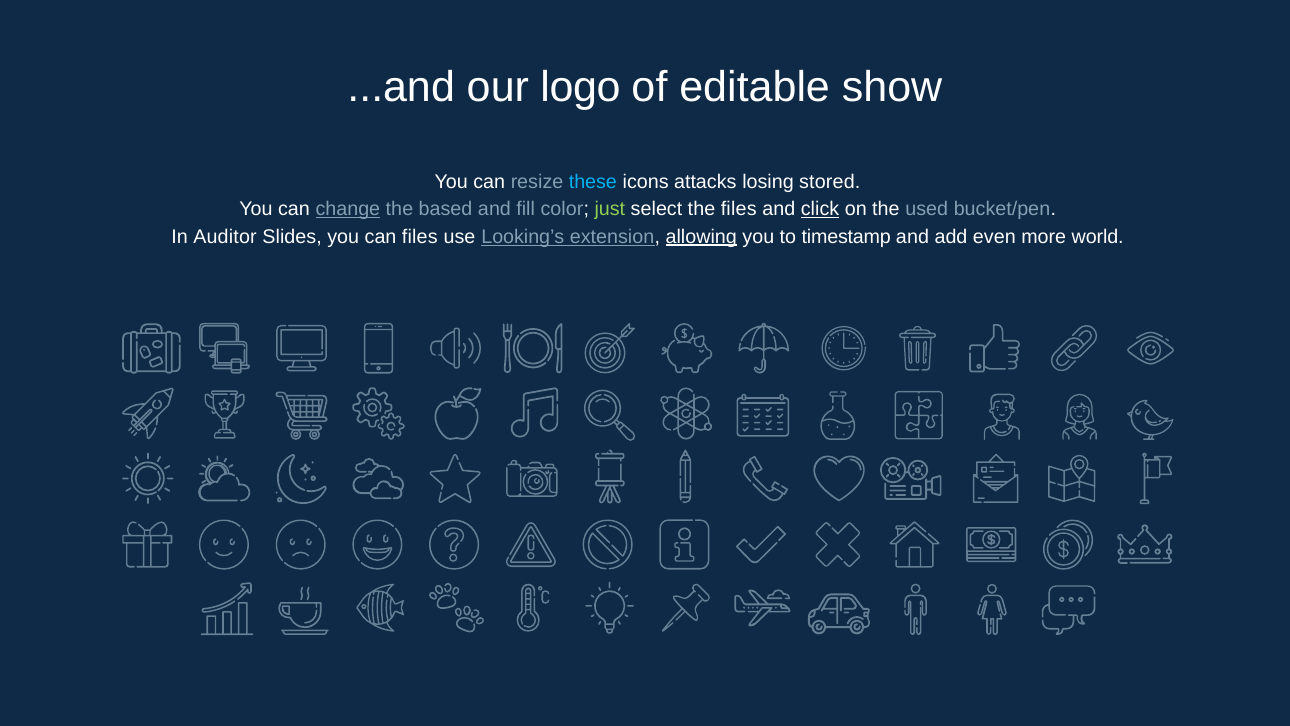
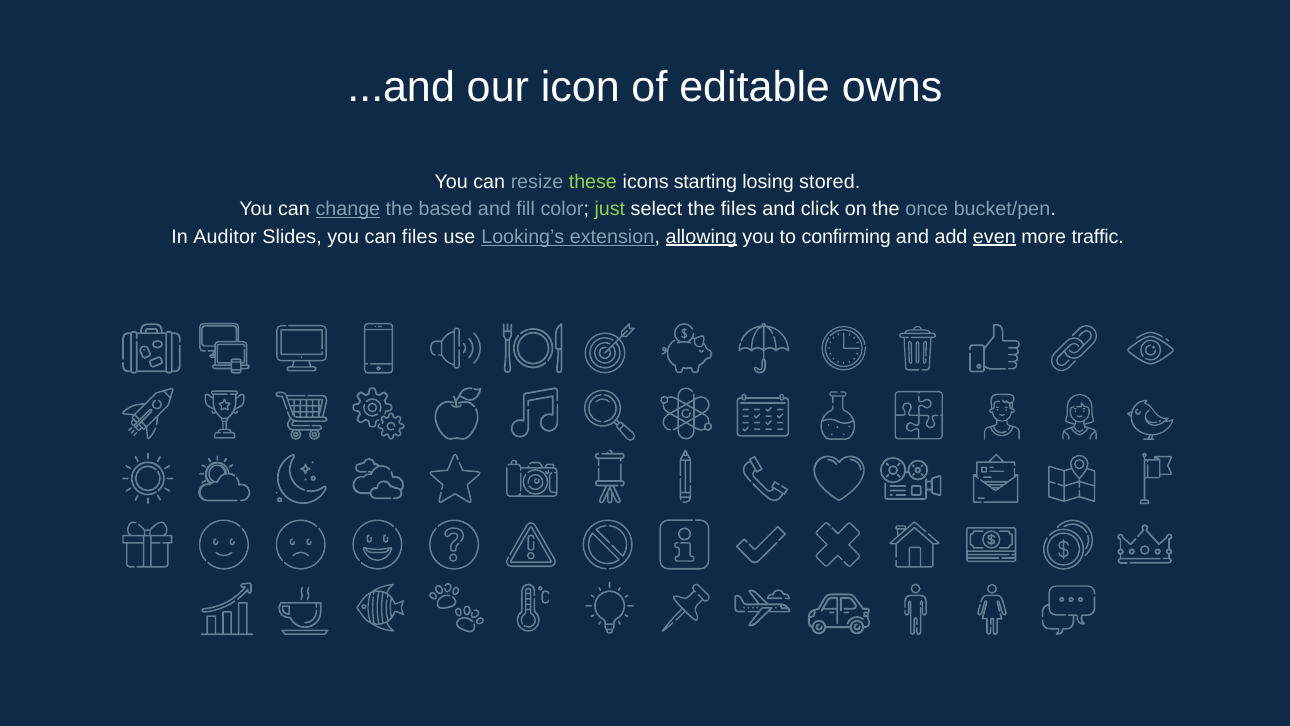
logo: logo -> icon
show: show -> owns
these colour: light blue -> light green
attacks: attacks -> starting
click underline: present -> none
used: used -> once
timestamp: timestamp -> confirming
even underline: none -> present
world: world -> traffic
